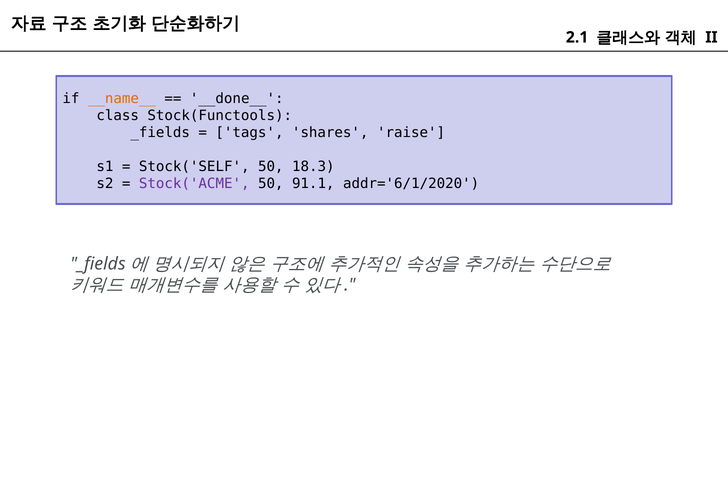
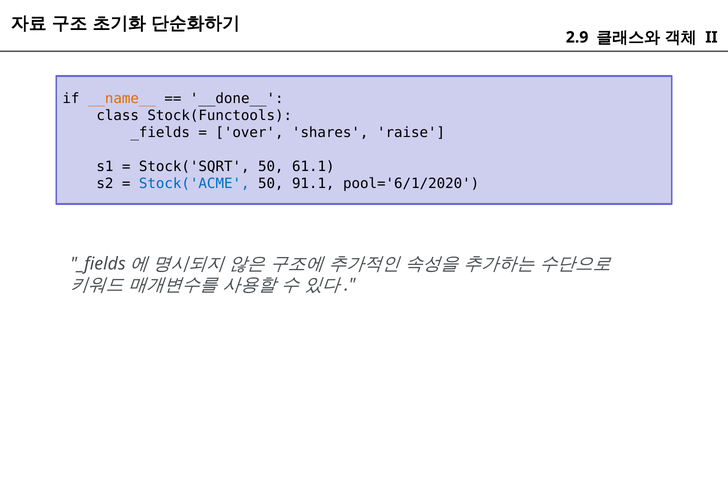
2.1: 2.1 -> 2.9
tags: tags -> over
Stock('SELF: Stock('SELF -> Stock('SQRT
18.3: 18.3 -> 61.1
Stock('ACME colour: purple -> blue
addr='6/1/2020: addr='6/1/2020 -> pool='6/1/2020
